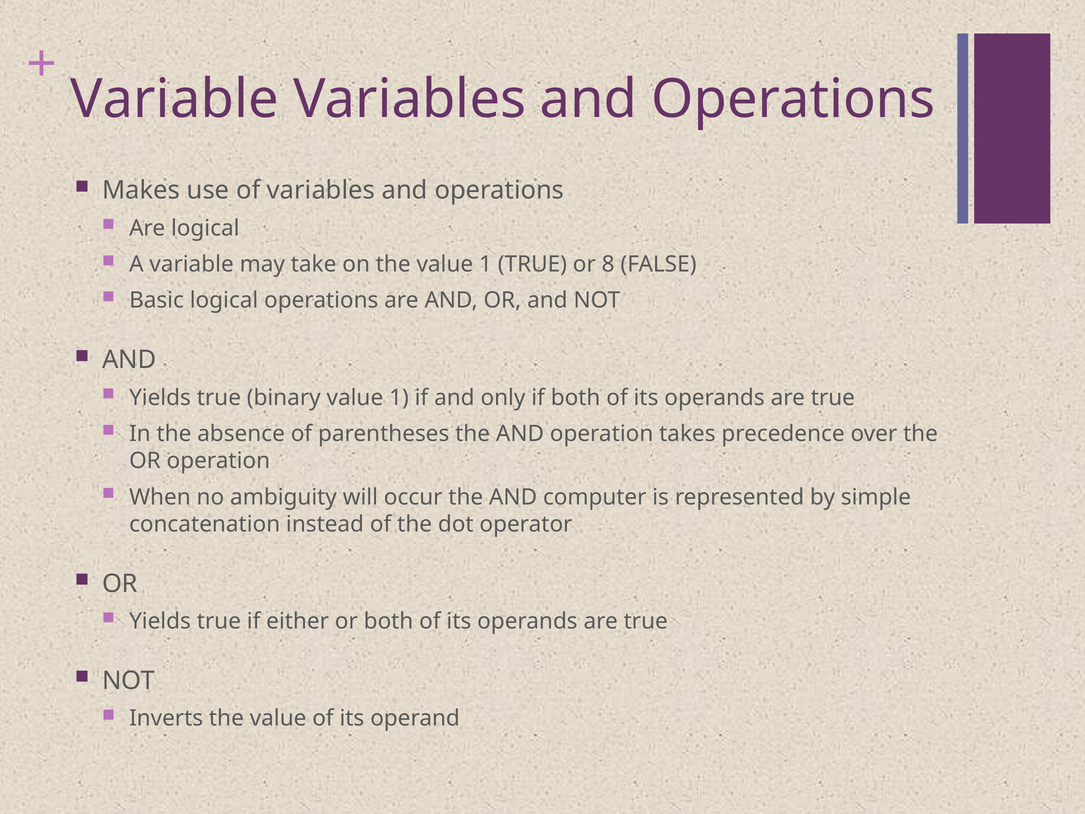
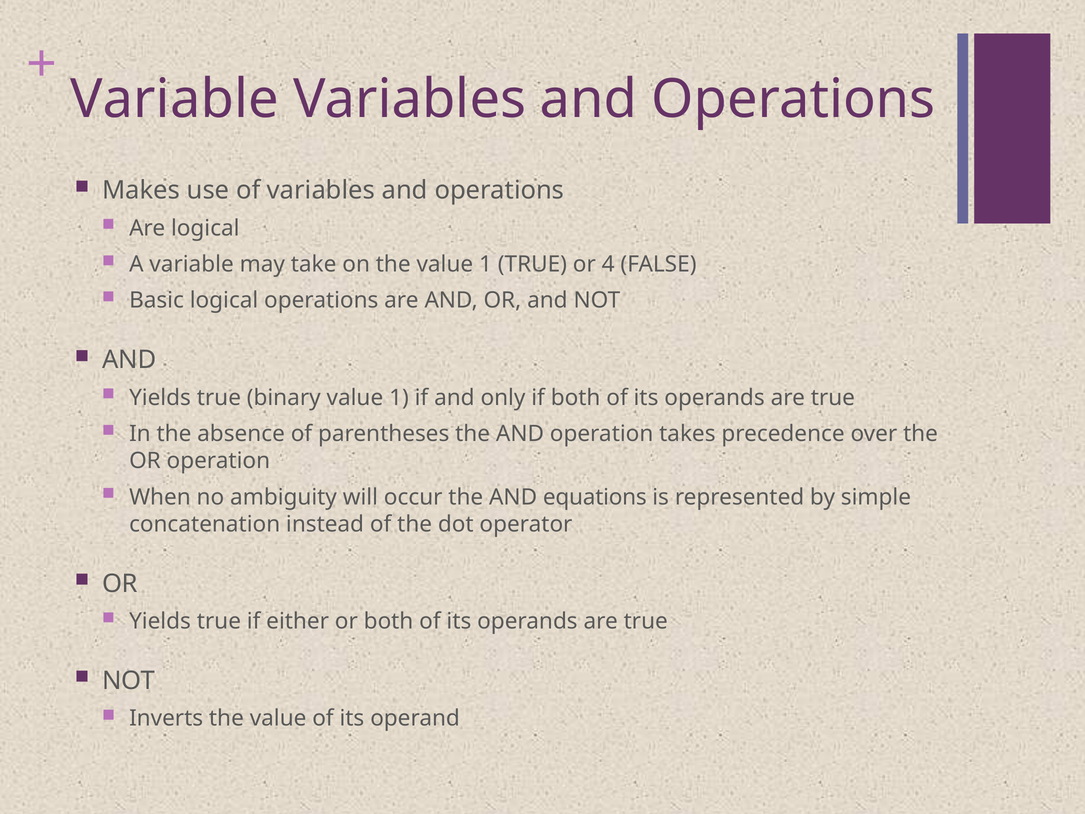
8: 8 -> 4
computer: computer -> equations
